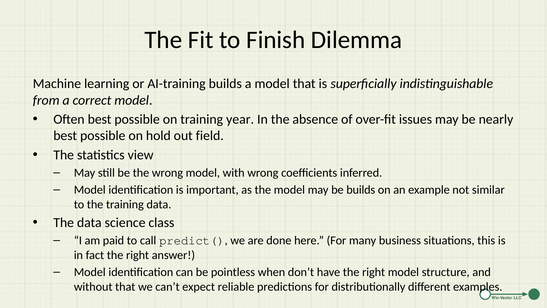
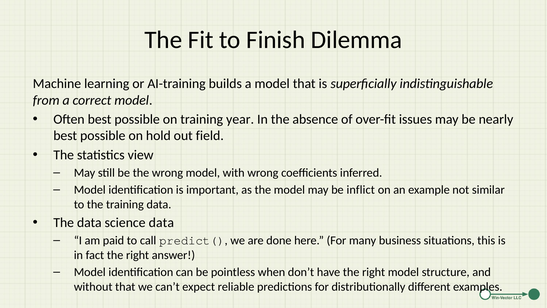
be builds: builds -> inflict
science class: class -> data
